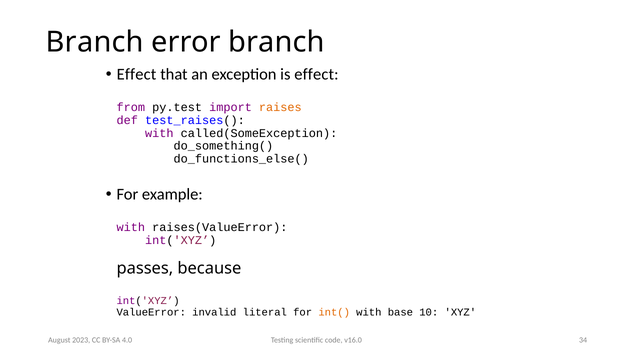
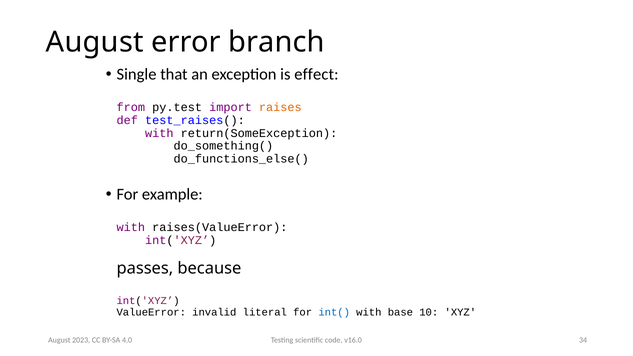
Branch at (95, 42): Branch -> August
Effect at (136, 74): Effect -> Single
called(SomeException: called(SomeException -> return(SomeException
int( colour: orange -> blue
